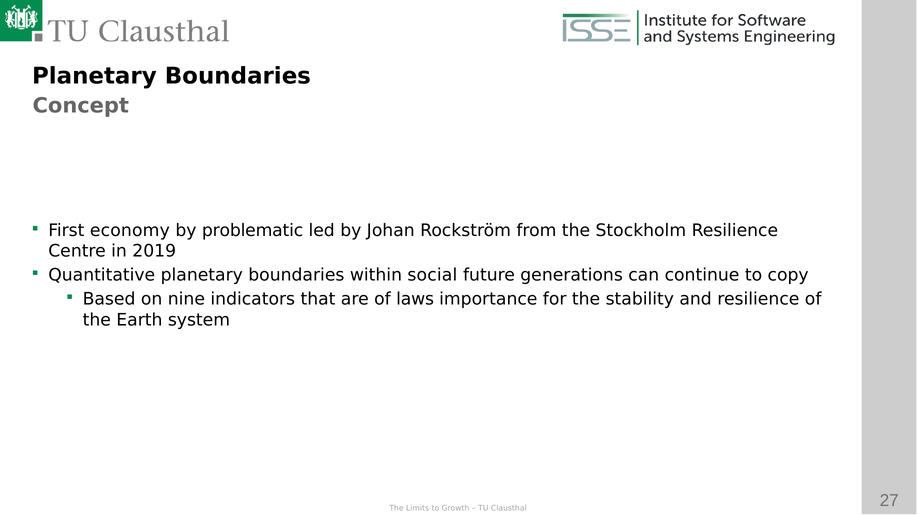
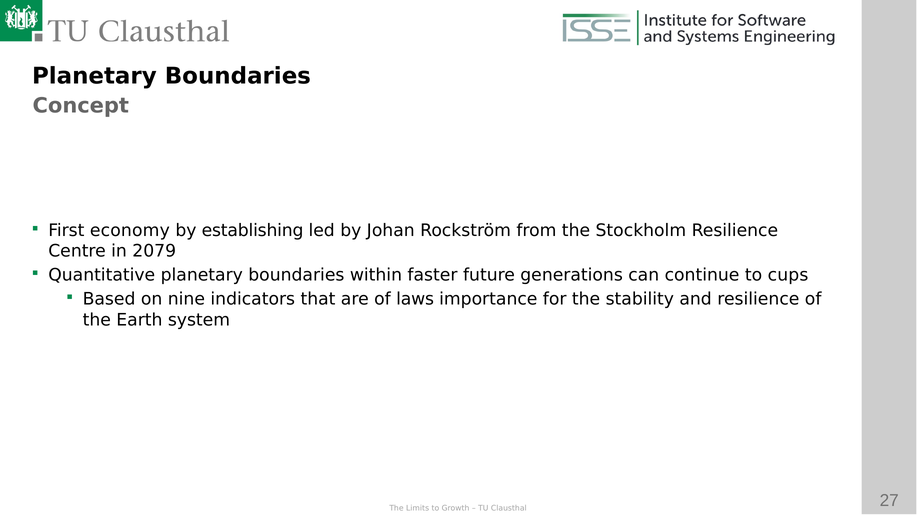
problematic: problematic -> establishing
2019: 2019 -> 2079
social: social -> faster
copy: copy -> cups
